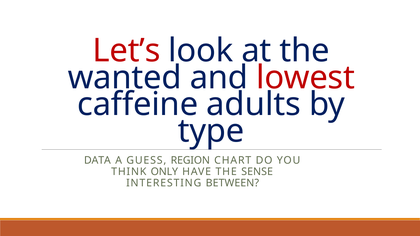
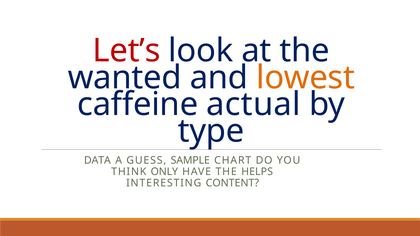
lowest colour: red -> orange
adults: adults -> actual
REGION: REGION -> SAMPLE
SENSE: SENSE -> HELPS
BETWEEN: BETWEEN -> CONTENT
